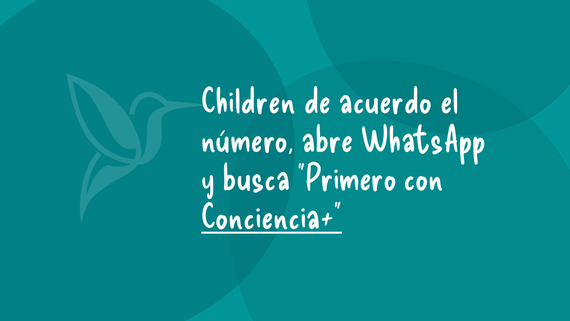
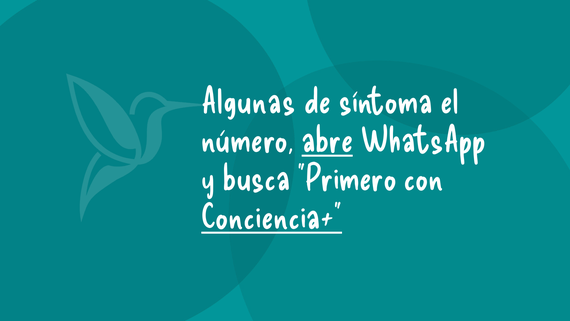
Children: Children -> Algunas
acuerdo: acuerdo -> síntoma
abre underline: none -> present
